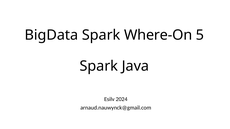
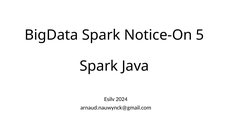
Where-On: Where-On -> Notice-On
